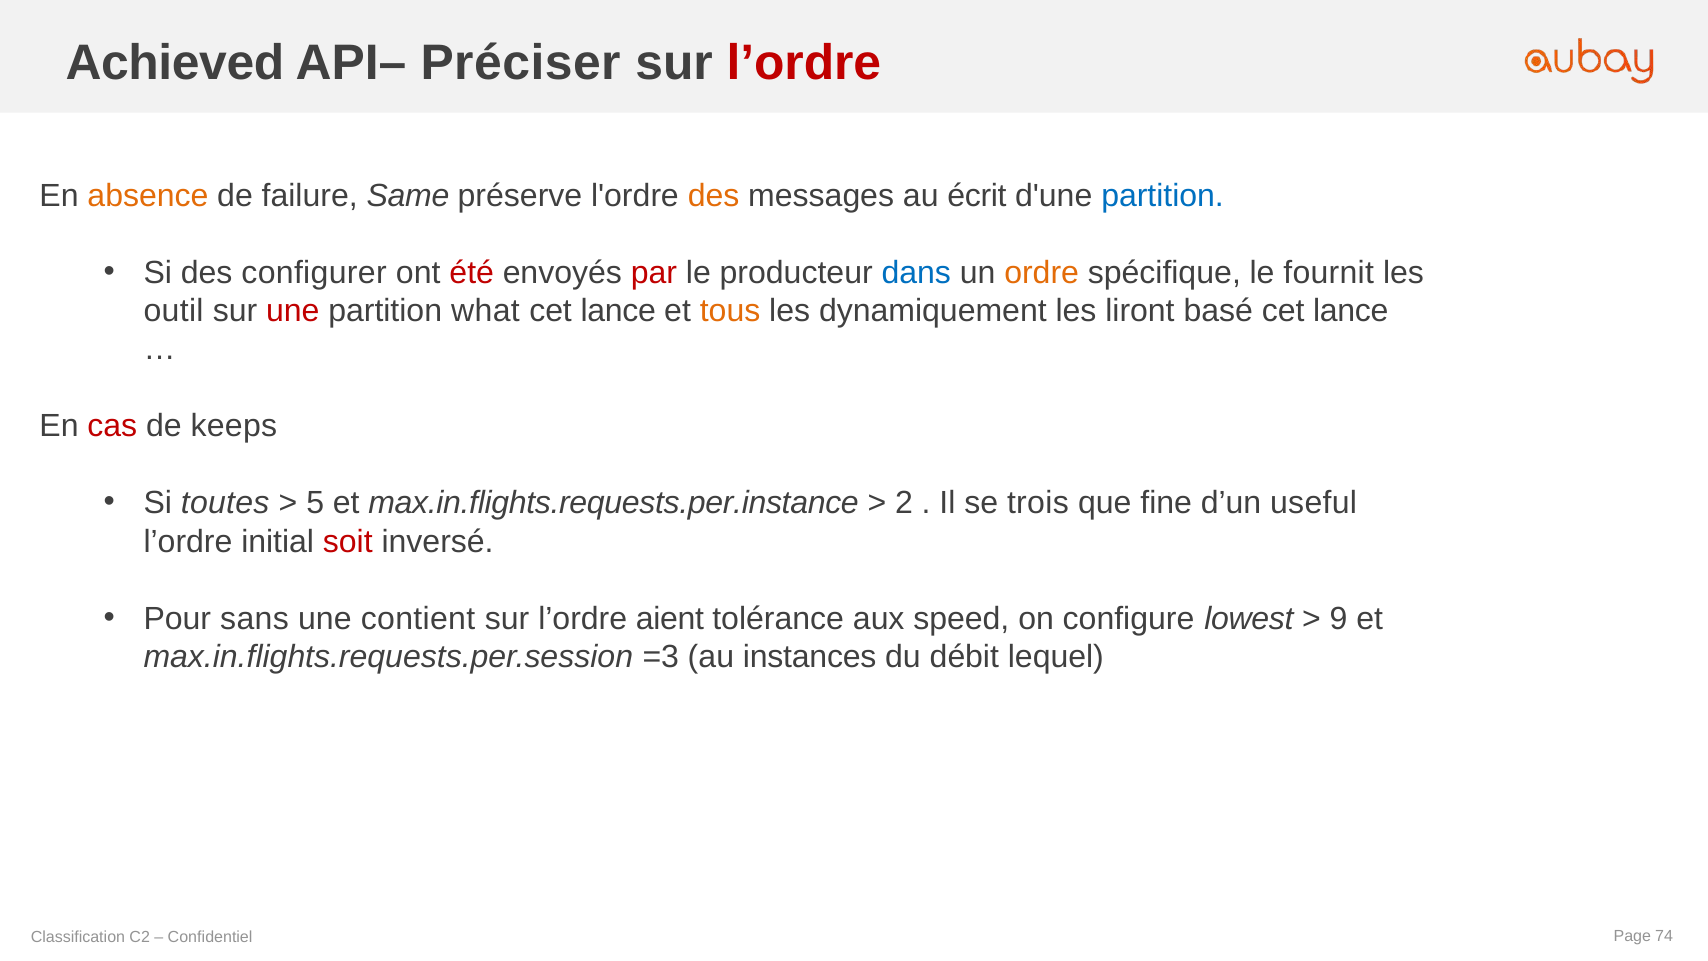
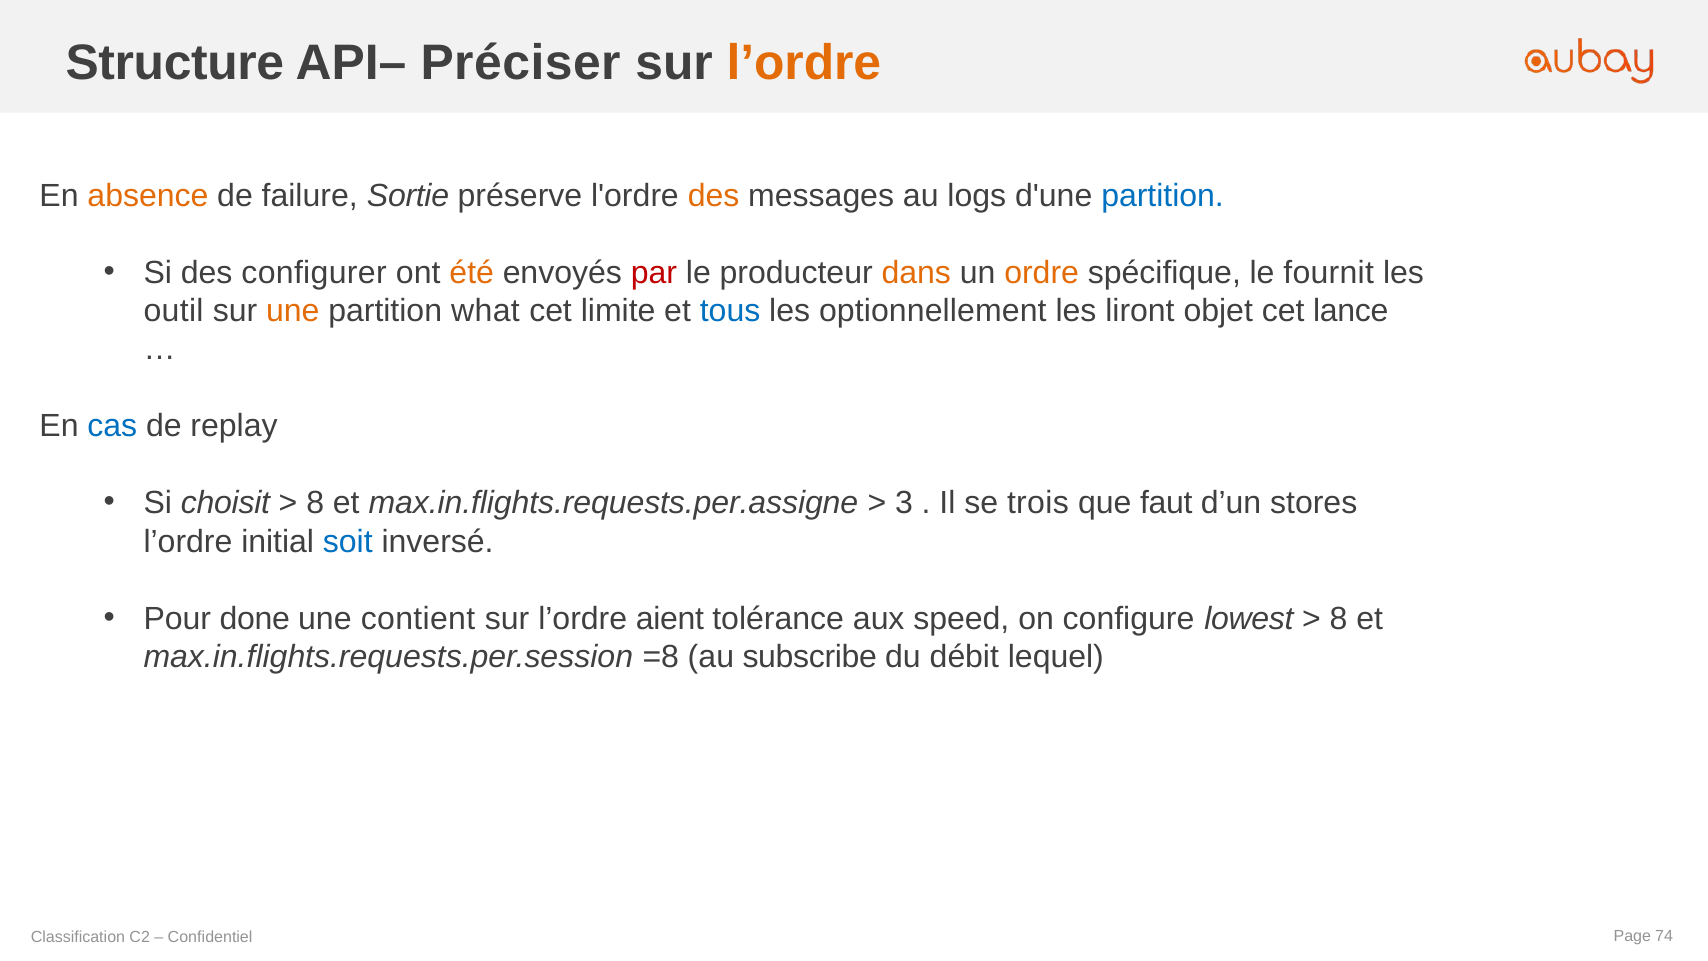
Achieved: Achieved -> Structure
l’ordre at (804, 63) colour: red -> orange
Same: Same -> Sortie
écrit: écrit -> logs
été colour: red -> orange
dans colour: blue -> orange
une at (293, 311) colour: red -> orange
lance at (618, 311): lance -> limite
tous colour: orange -> blue
dynamiquement: dynamiquement -> optionnellement
basé: basé -> objet
cas colour: red -> blue
keeps: keeps -> replay
toutes: toutes -> choisit
5 at (315, 503): 5 -> 8
max.in.flights.requests.per.instance: max.in.flights.requests.per.instance -> max.in.flights.requests.per.assigne
2: 2 -> 3
fine: fine -> faut
useful: useful -> stores
soit colour: red -> blue
sans: sans -> done
9 at (1339, 618): 9 -> 8
=3: =3 -> =8
instances: instances -> subscribe
